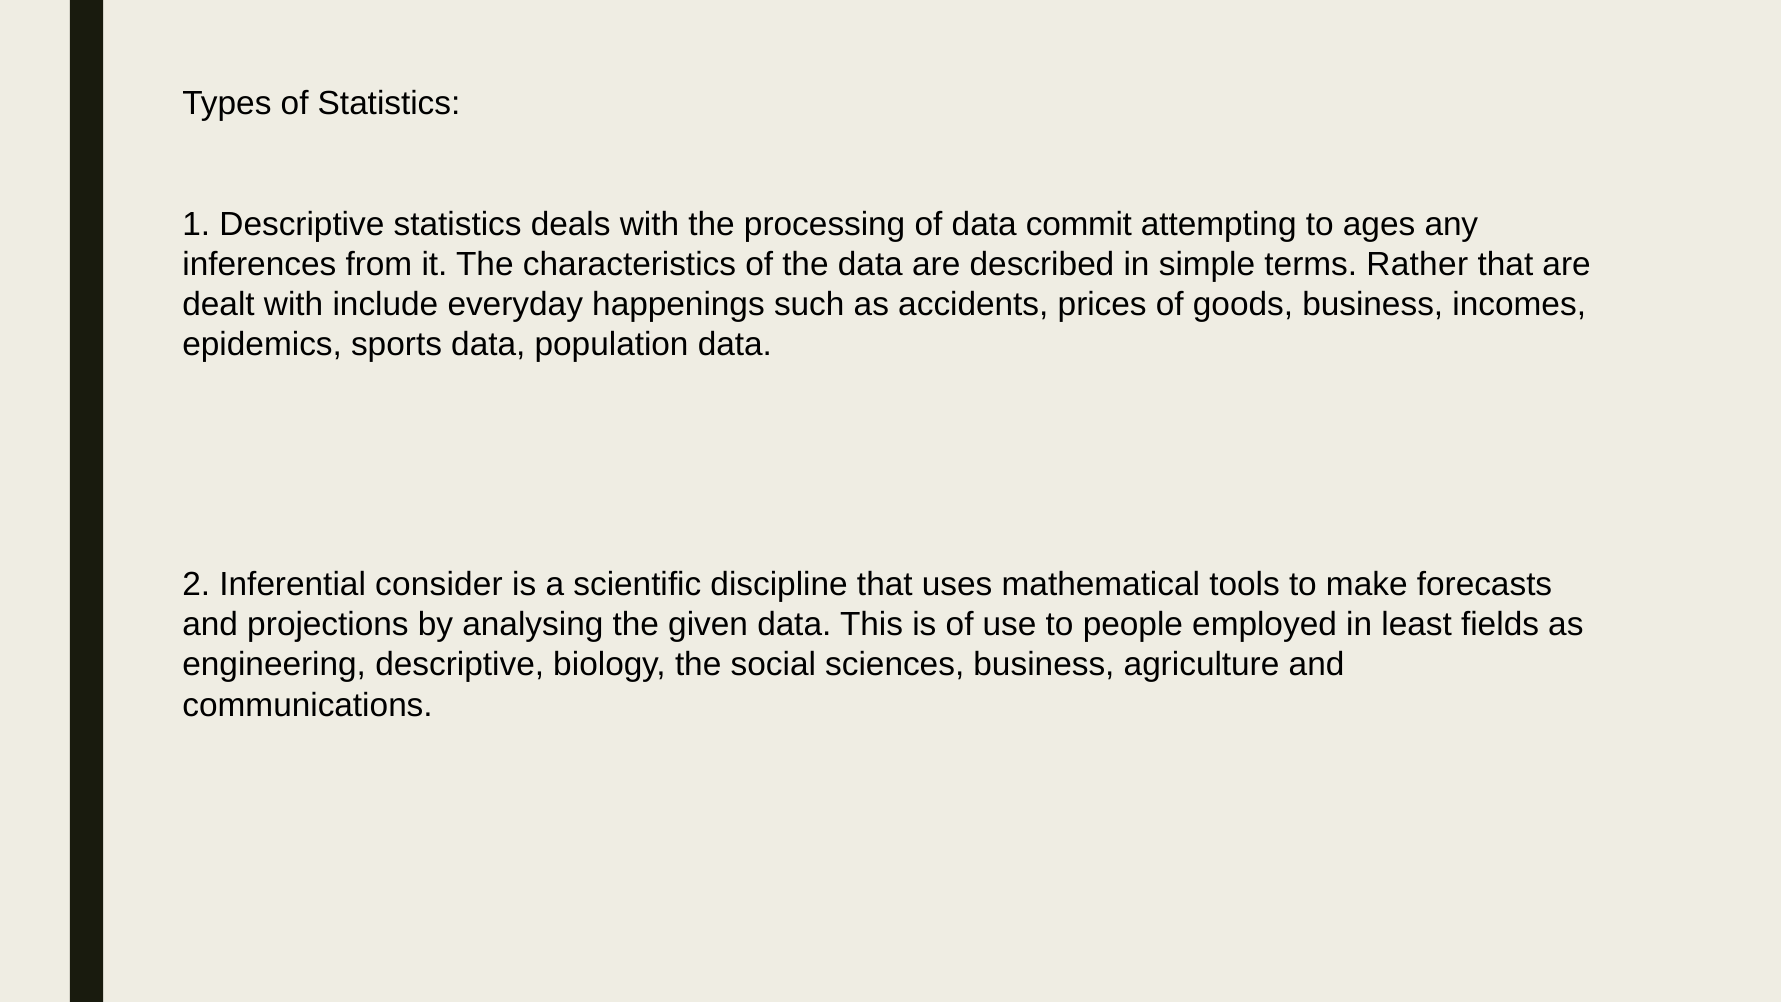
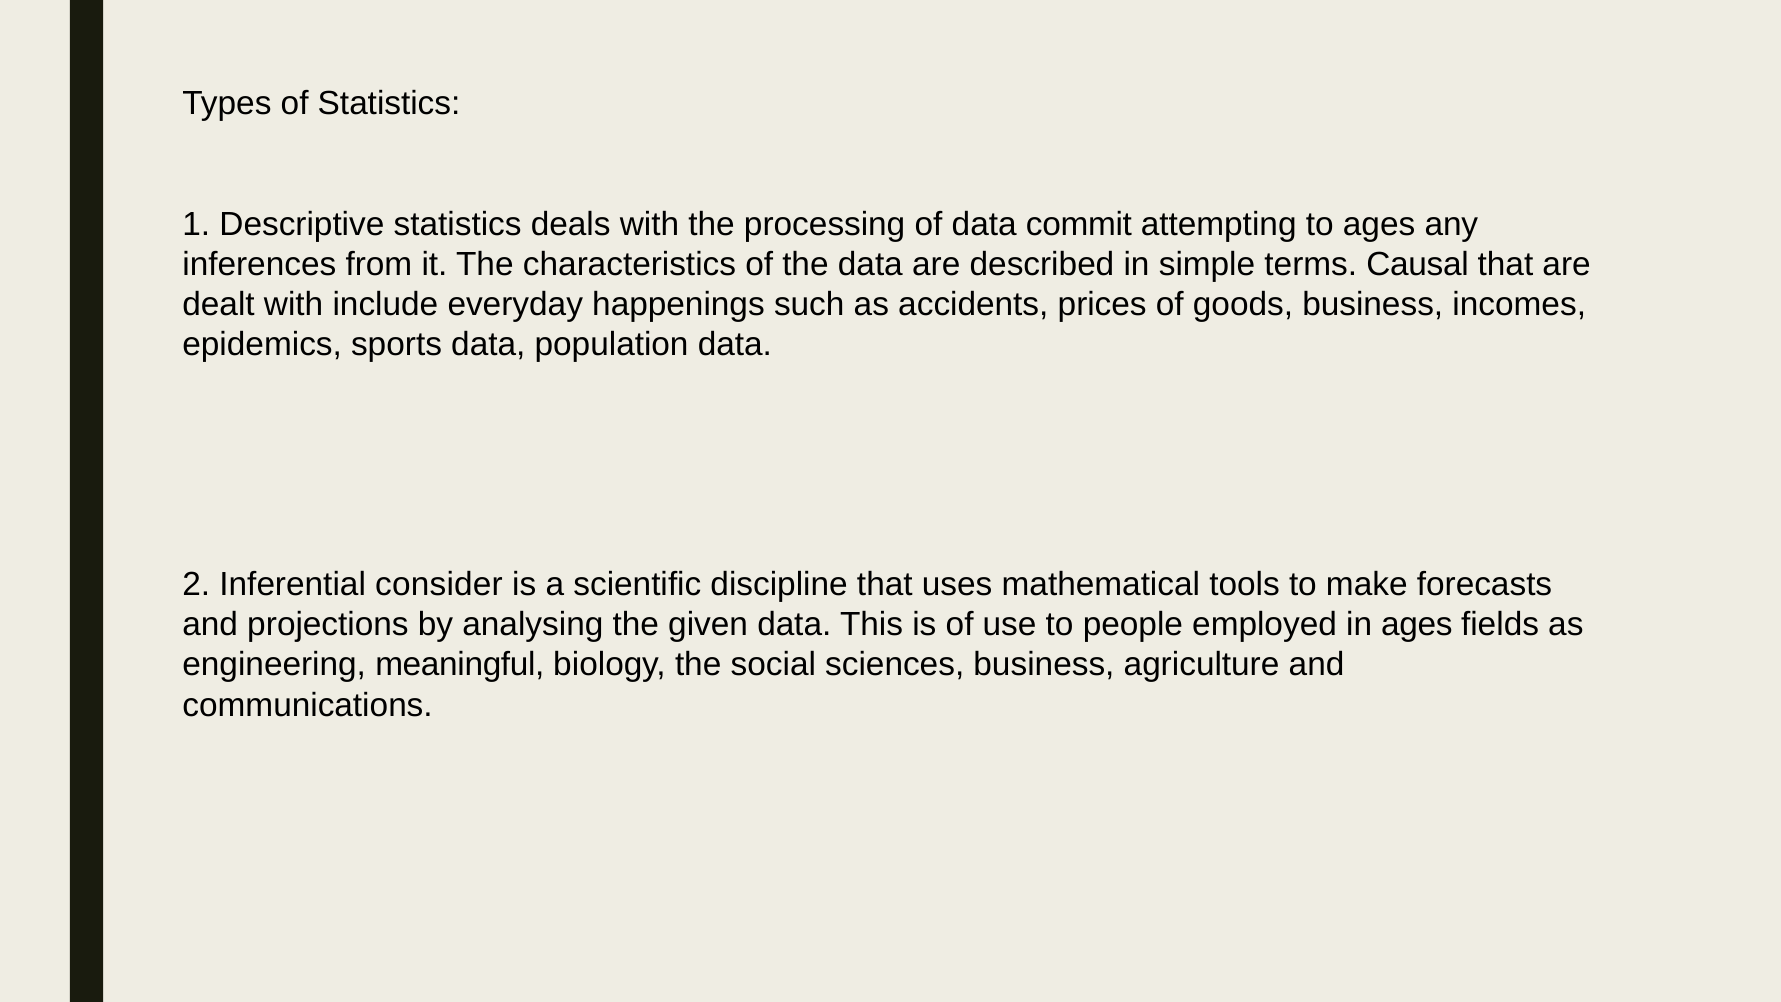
Rather: Rather -> Causal
in least: least -> ages
engineering descriptive: descriptive -> meaningful
